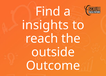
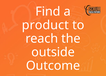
insights: insights -> product
